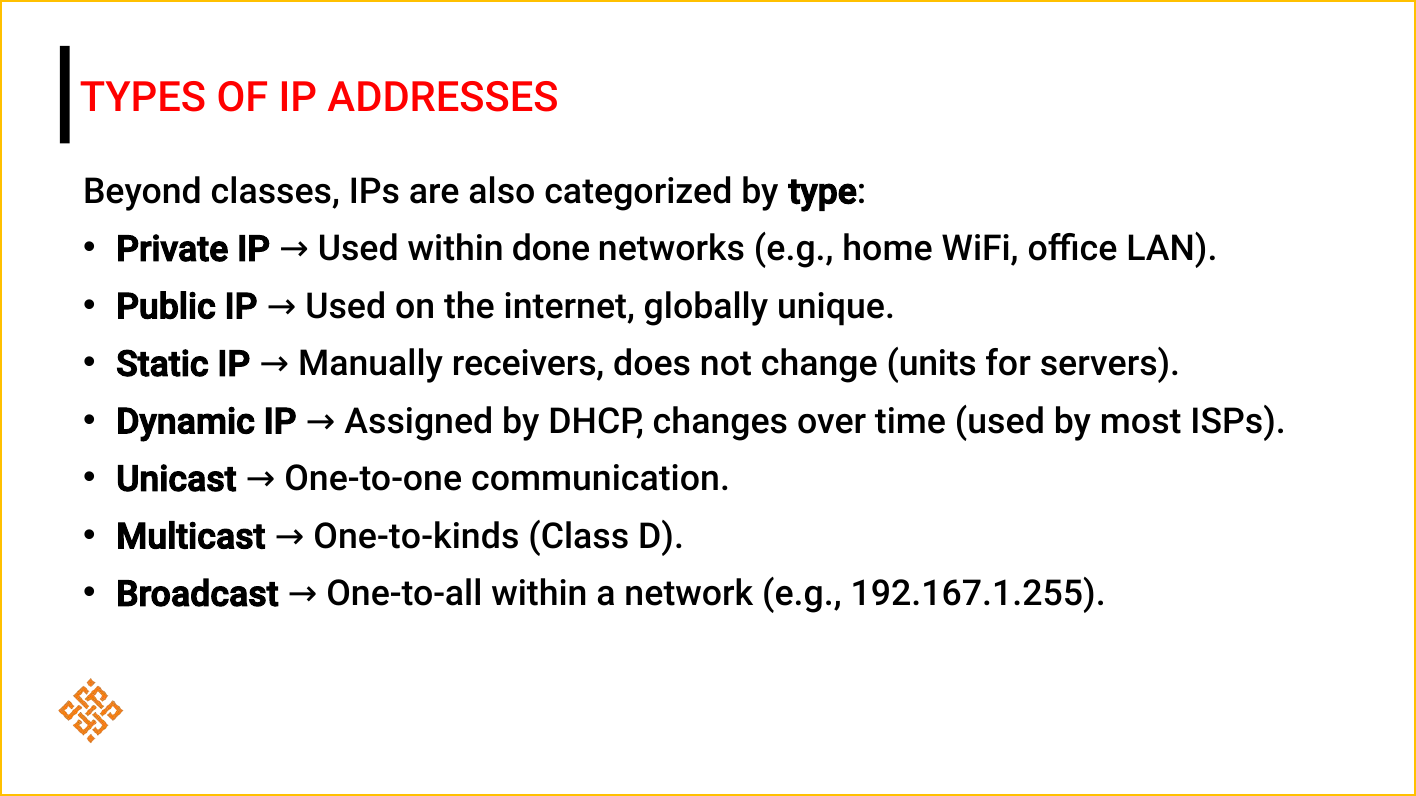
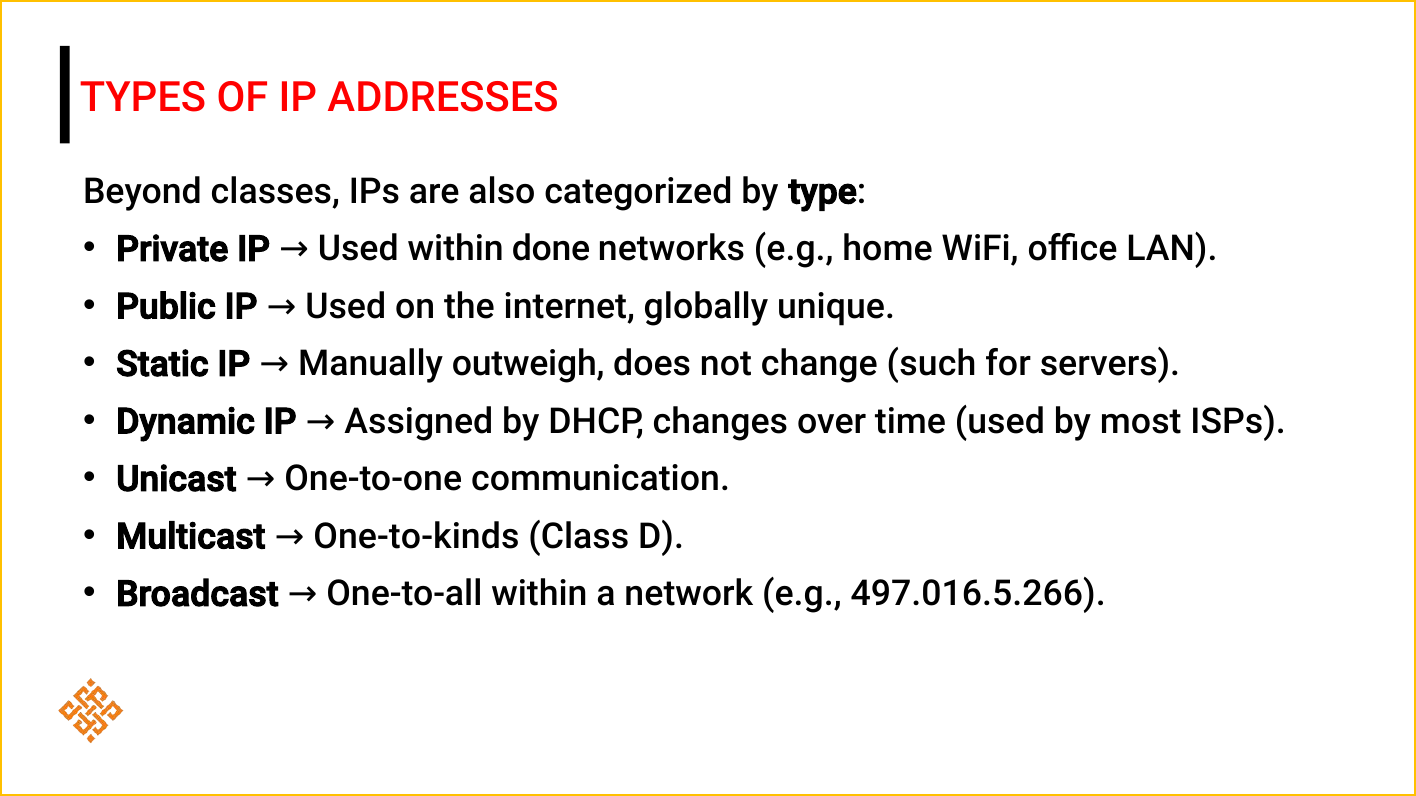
receivers: receivers -> outweigh
units: units -> such
192.167.1.255: 192.167.1.255 -> 497.016.5.266
